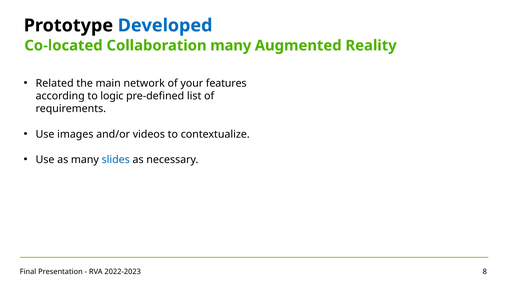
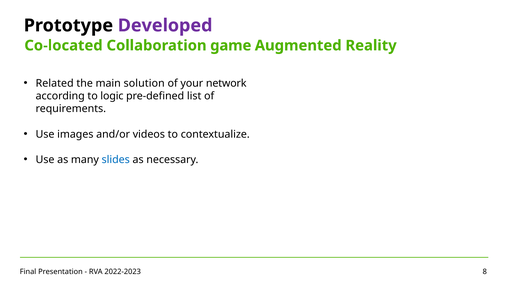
Developed colour: blue -> purple
Collaboration many: many -> game
network: network -> solution
features: features -> network
